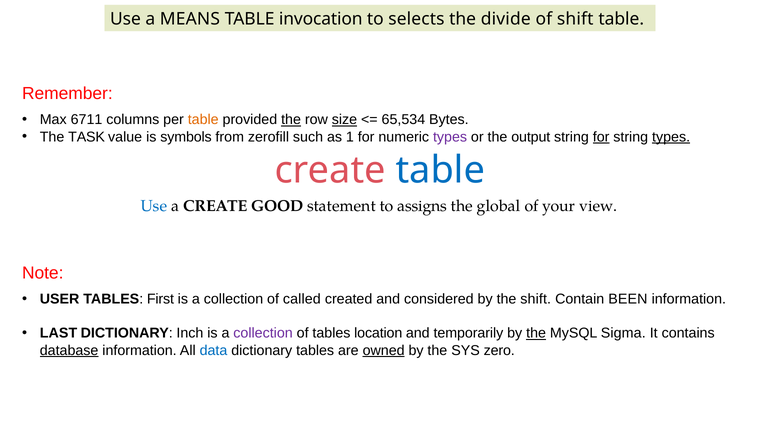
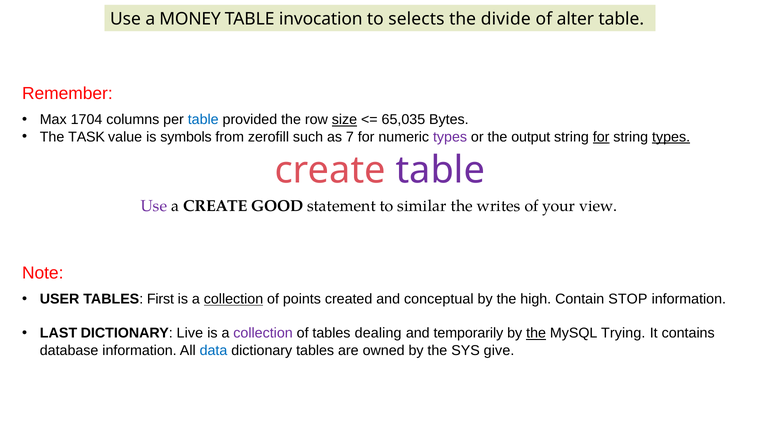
MEANS: MEANS -> MONEY
of shift: shift -> alter
6711: 6711 -> 1704
table at (203, 120) colour: orange -> blue
the at (291, 120) underline: present -> none
65,534: 65,534 -> 65,035
1: 1 -> 7
table at (440, 170) colour: blue -> purple
Use at (154, 206) colour: blue -> purple
assigns: assigns -> similar
global: global -> writes
collection at (233, 299) underline: none -> present
called: called -> points
considered: considered -> conceptual
the shift: shift -> high
BEEN: BEEN -> STOP
Inch: Inch -> Live
location: location -> dealing
Sigma: Sigma -> Trying
database underline: present -> none
owned underline: present -> none
zero: zero -> give
